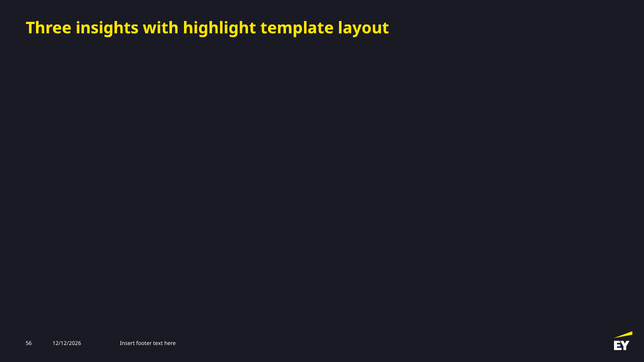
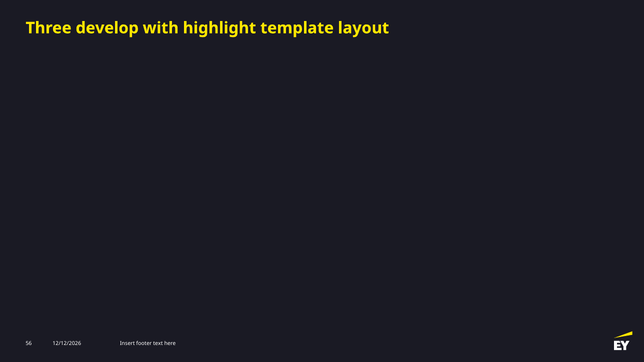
insights: insights -> develop
